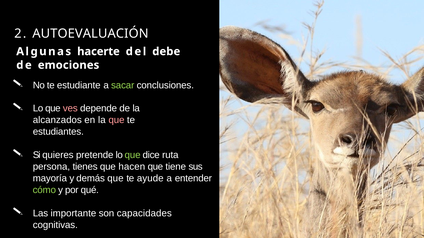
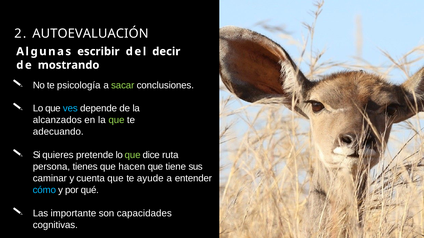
hacerte: hacerte -> escribir
debe: debe -> decir
emociones: emociones -> mostrando
estudiante: estudiante -> psicología
ves colour: pink -> light blue
que at (117, 120) colour: pink -> light green
estudiantes: estudiantes -> adecuando
mayoría: mayoría -> caminar
demás: demás -> cuenta
cómo colour: light green -> light blue
